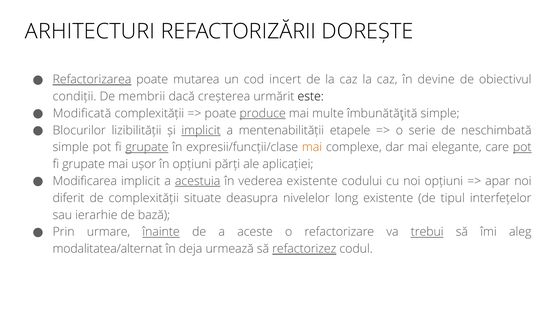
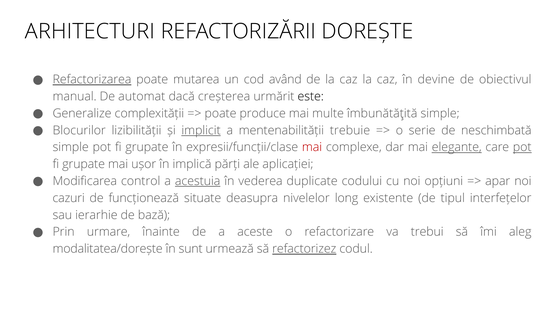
incert: incert -> având
condiții: condiții -> manual
membrii: membrii -> automat
Modificată: Modificată -> Generalize
produce underline: present -> none
etapele: etapele -> trebuie
grupate at (147, 148) underline: present -> none
mai at (312, 148) colour: orange -> red
elegante underline: none -> present
în opțiuni: opțiuni -> implică
Modificarea implicit: implicit -> control
vederea existente: existente -> duplicate
diferit: diferit -> cazuri
de complexității: complexității -> funcționează
înainte underline: present -> none
trebui underline: present -> none
modalitatea/alternat: modalitatea/alternat -> modalitatea/dorește
deja: deja -> sunt
